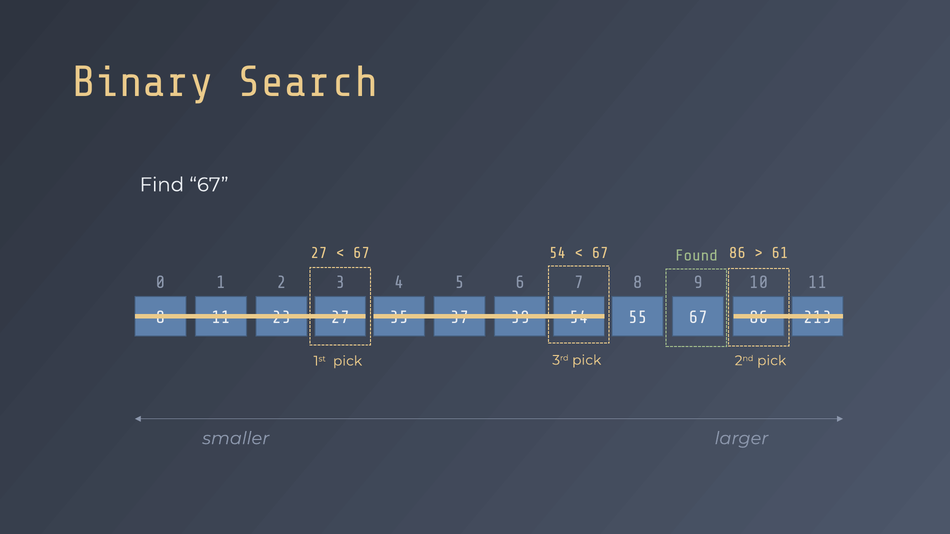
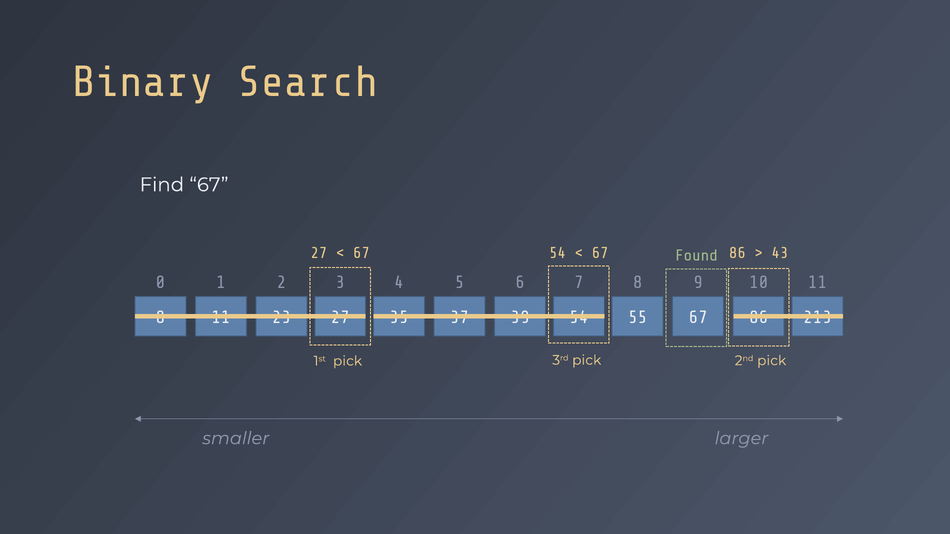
61: 61 -> 43
